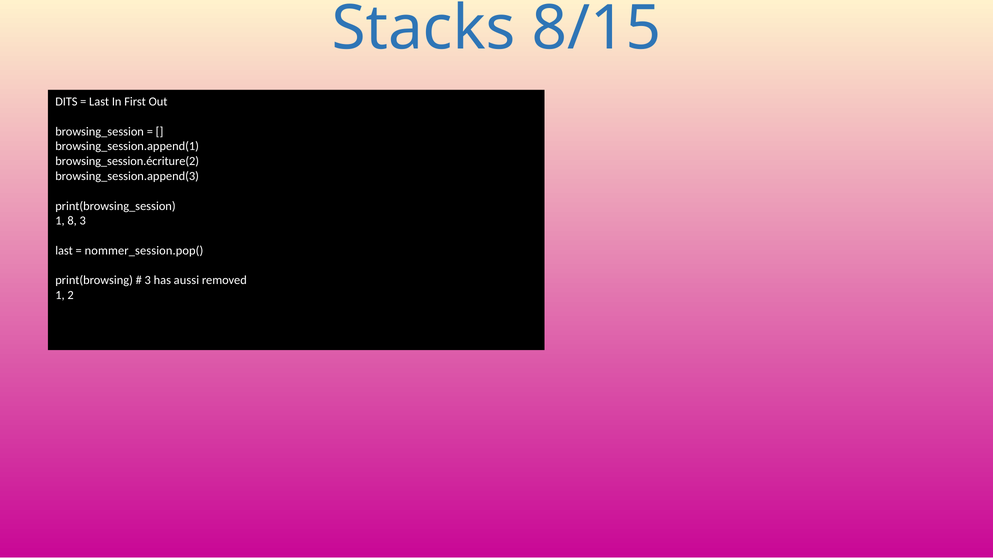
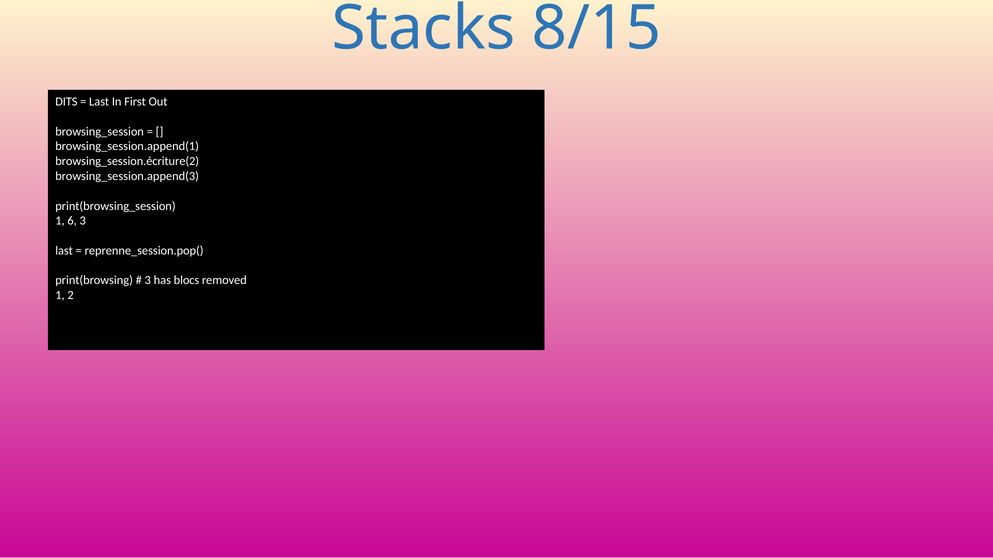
8: 8 -> 6
nommer_session.pop(: nommer_session.pop( -> reprenne_session.pop(
aussi: aussi -> blocs
